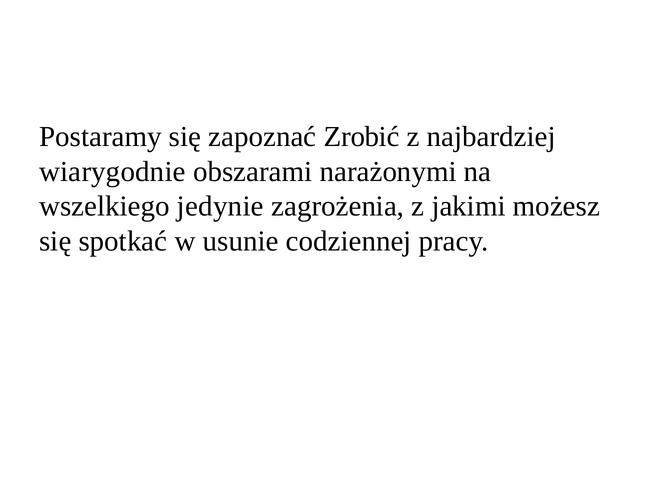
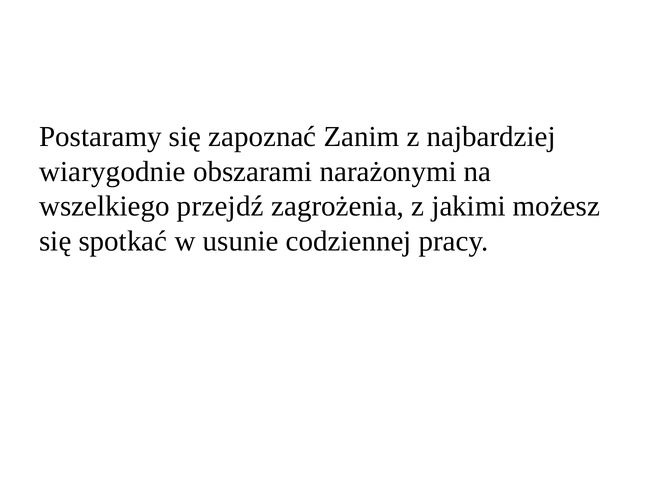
Zrobić: Zrobić -> Zanim
jedynie: jedynie -> przejdź
